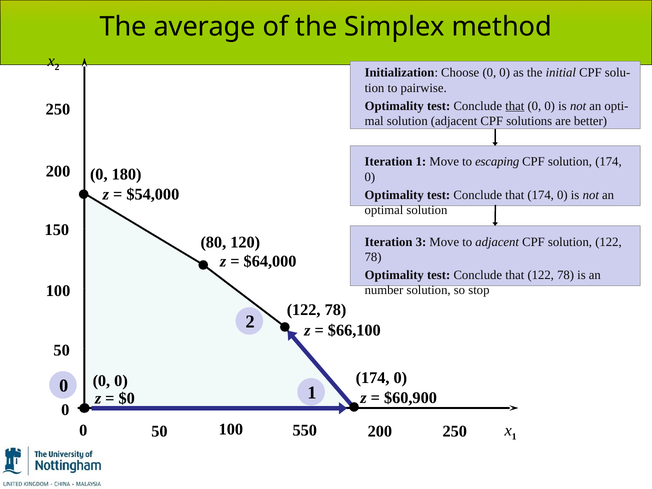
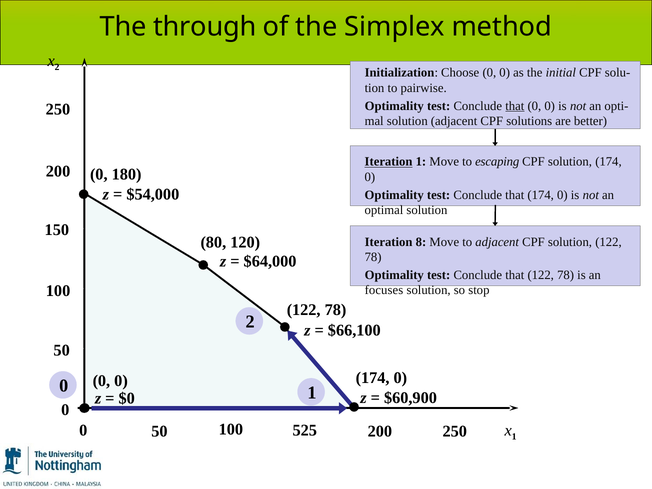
average: average -> through
Iteration at (389, 162) underline: none -> present
3: 3 -> 8
number: number -> focuses
550: 550 -> 525
